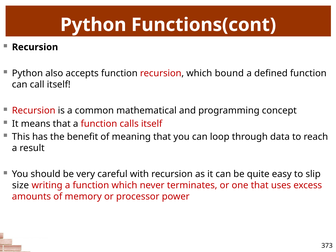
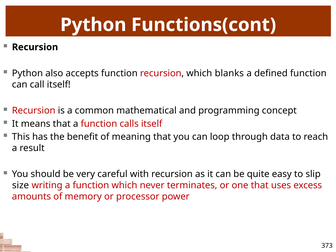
bound: bound -> blanks
